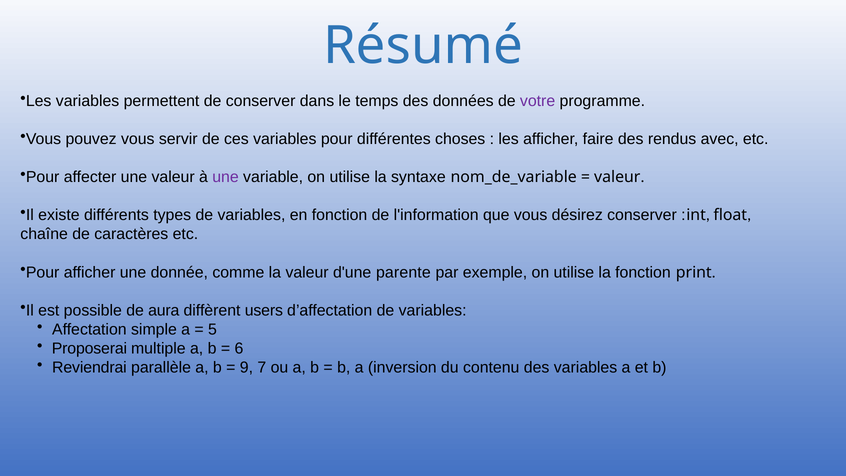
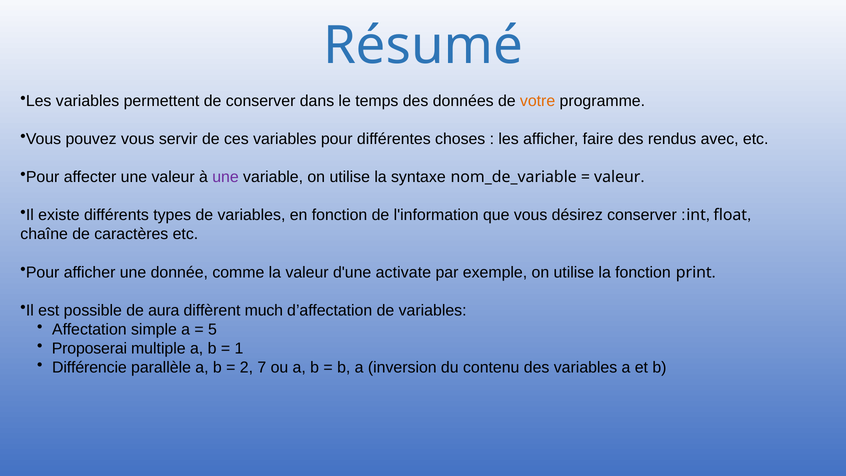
votre colour: purple -> orange
parente: parente -> activate
users: users -> much
6: 6 -> 1
Reviendrai: Reviendrai -> Différencie
9: 9 -> 2
